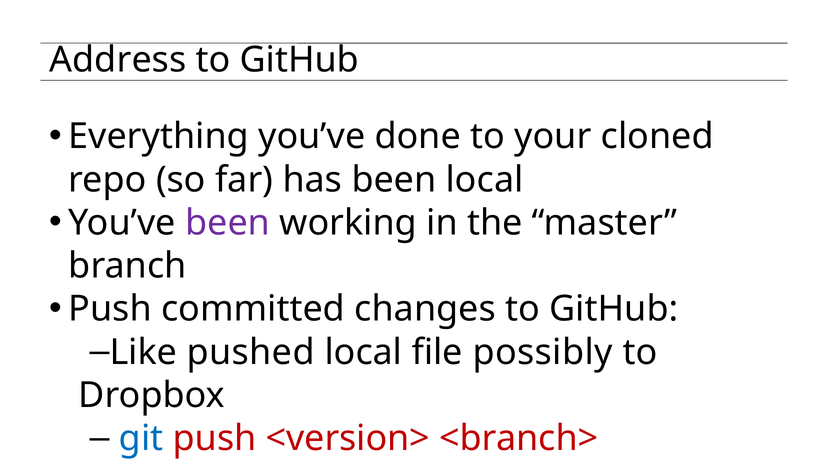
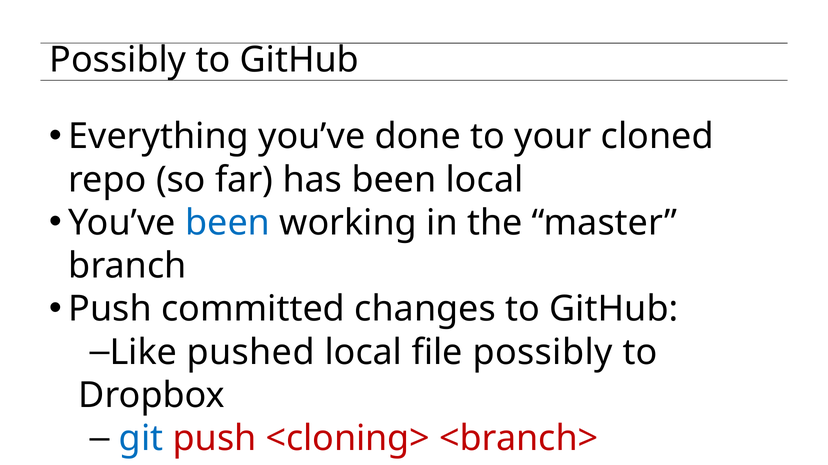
Address at (118, 60): Address -> Possibly
been at (228, 223) colour: purple -> blue
<version>: <version> -> <cloning>
